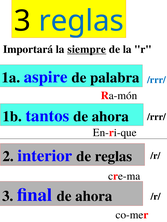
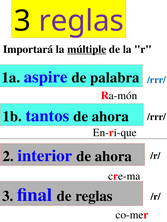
reglas at (81, 21) colour: blue -> purple
siempre: siempre -> múltiple
interior de reglas: reglas -> ahora
final de ahora: ahora -> reglas
